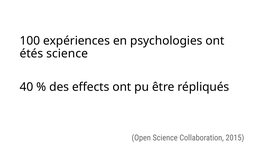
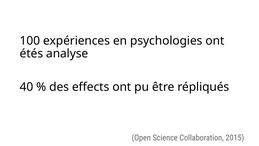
étés science: science -> analyse
